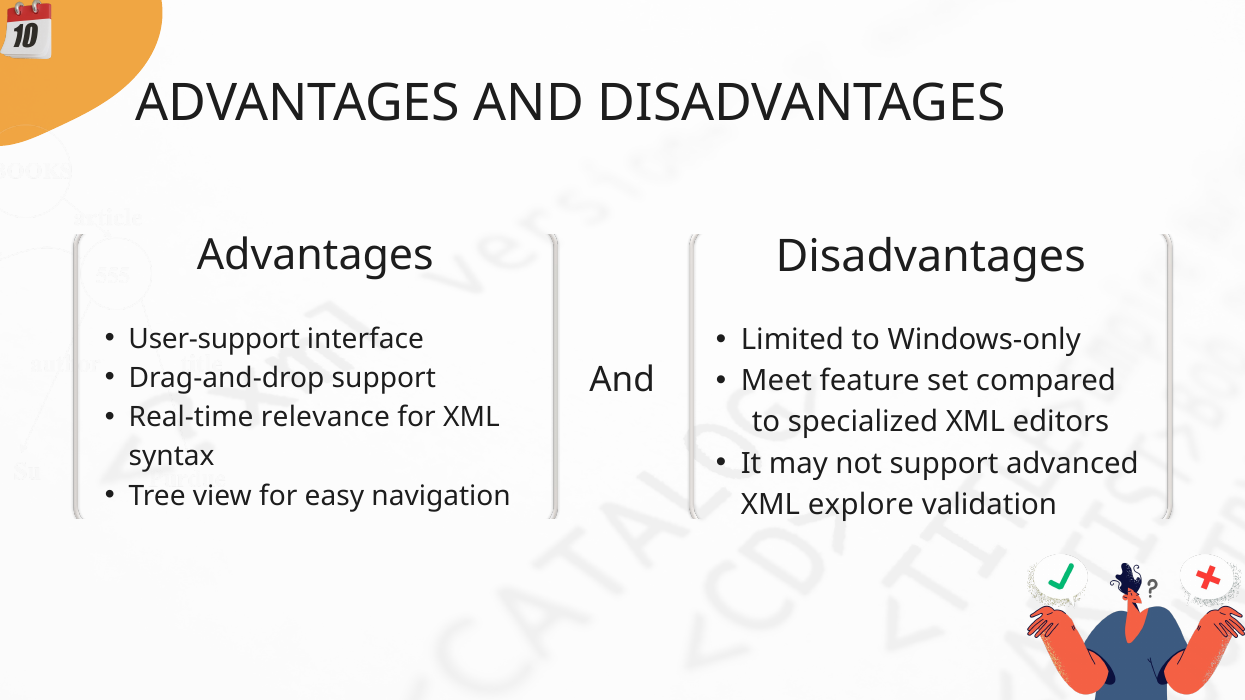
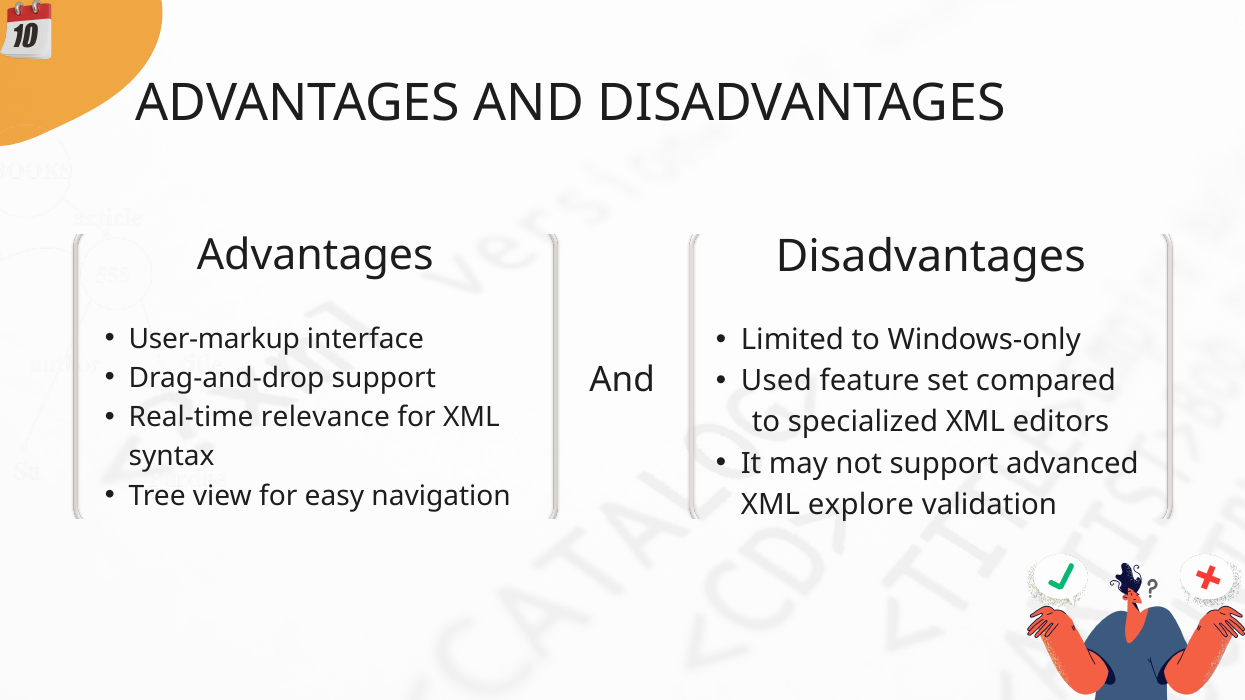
User-support: User-support -> User-markup
Meet: Meet -> Used
